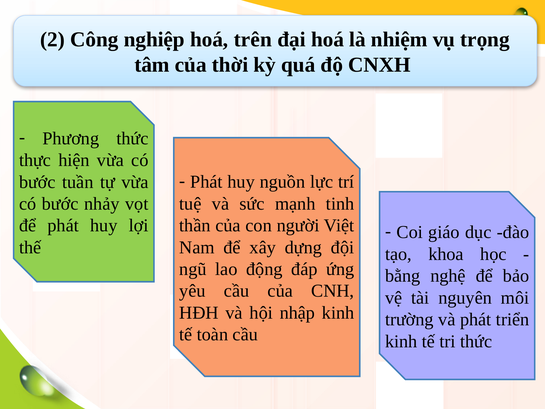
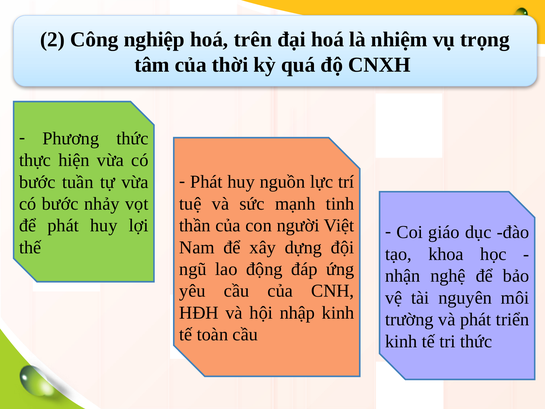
bằng: bằng -> nhận
